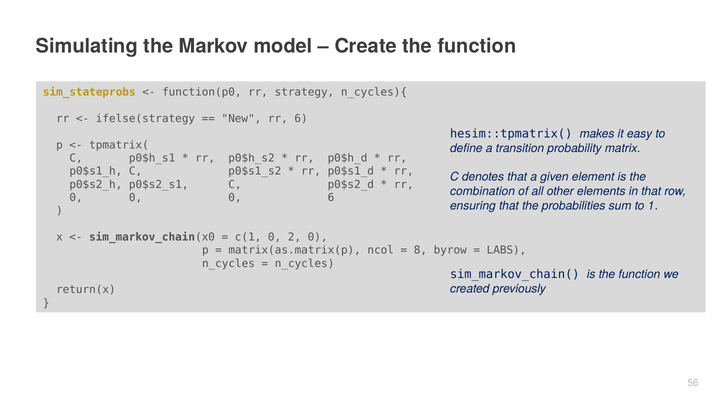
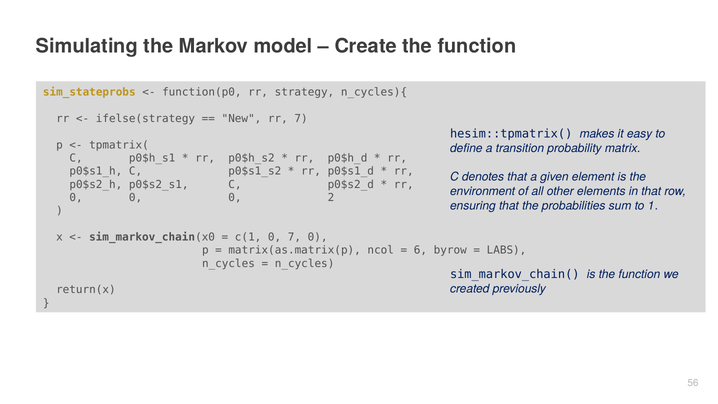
rr 6: 6 -> 7
combination: combination -> environment
0 6: 6 -> 2
0 2: 2 -> 7
8: 8 -> 6
